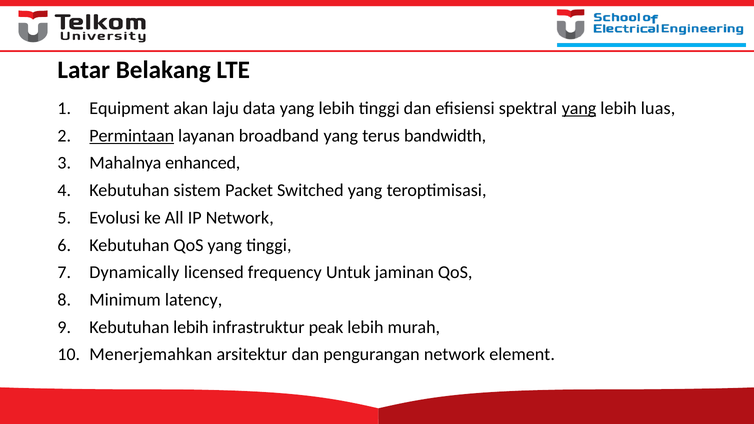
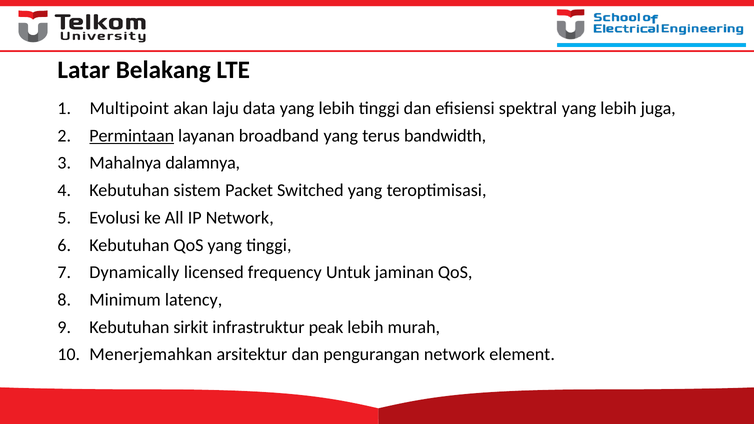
Equipment: Equipment -> Multipoint
yang at (579, 108) underline: present -> none
luas: luas -> juga
enhanced: enhanced -> dalamnya
Kebutuhan lebih: lebih -> sirkit
